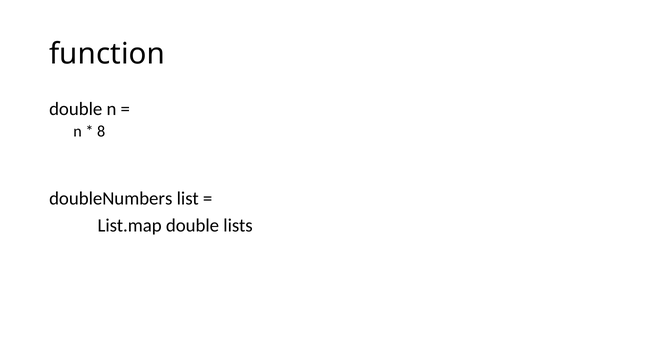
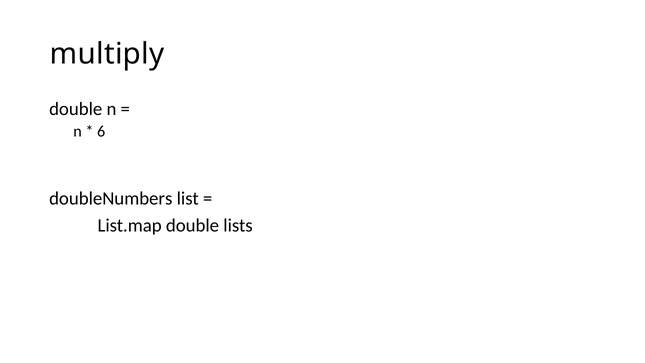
function: function -> multiply
8: 8 -> 6
